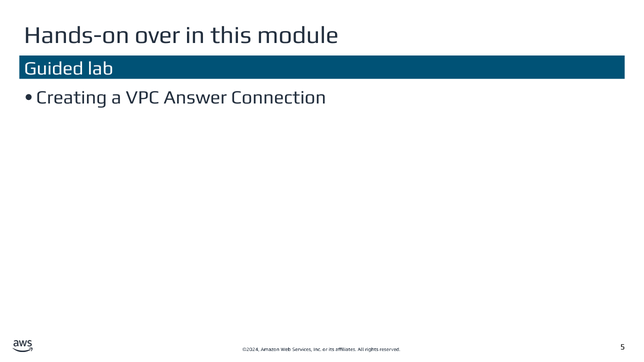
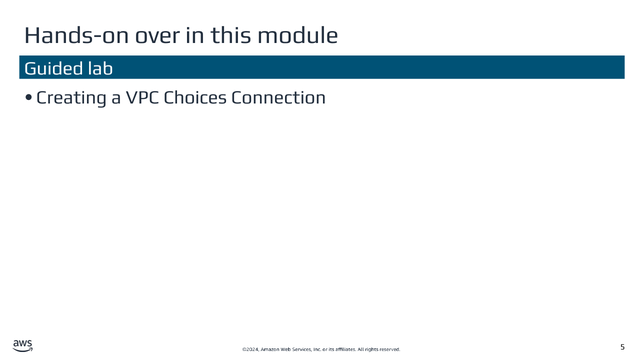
Answer: Answer -> Choices
